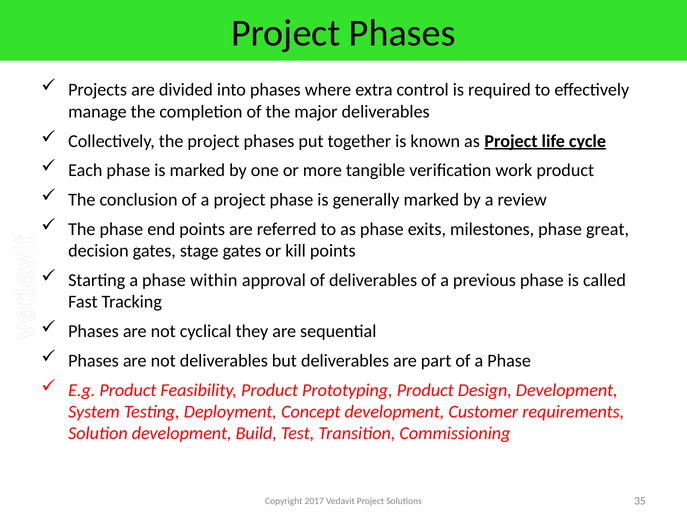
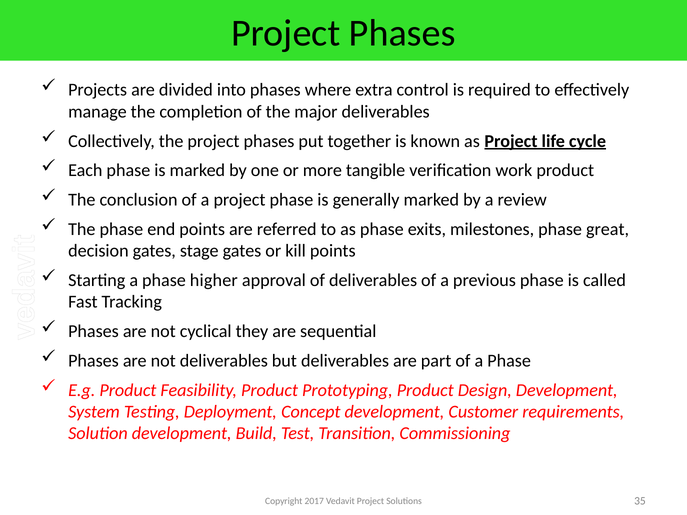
within: within -> higher
